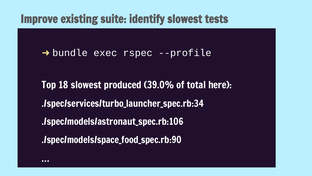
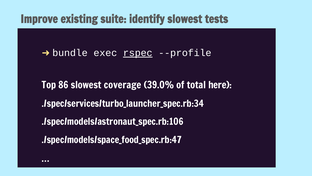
rspec underline: none -> present
18: 18 -> 86
produced: produced -> coverage
./spec/models/space_food_spec.rb:90: ./spec/models/space_food_spec.rb:90 -> ./spec/models/space_food_spec.rb:47
